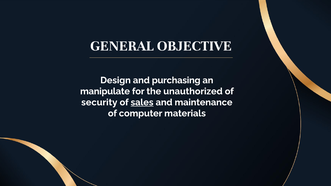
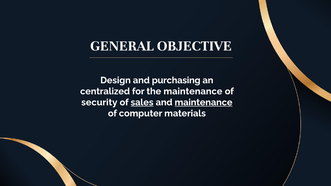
manipulate: manipulate -> centralized
the unauthorized: unauthorized -> maintenance
maintenance at (204, 102) underline: none -> present
